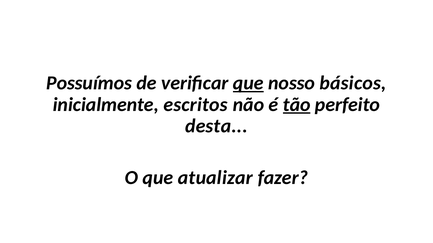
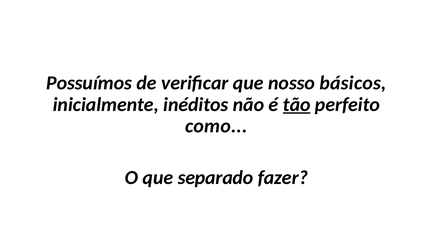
que at (248, 83) underline: present -> none
escritos: escritos -> inéditos
desta: desta -> como
atualizar: atualizar -> separado
